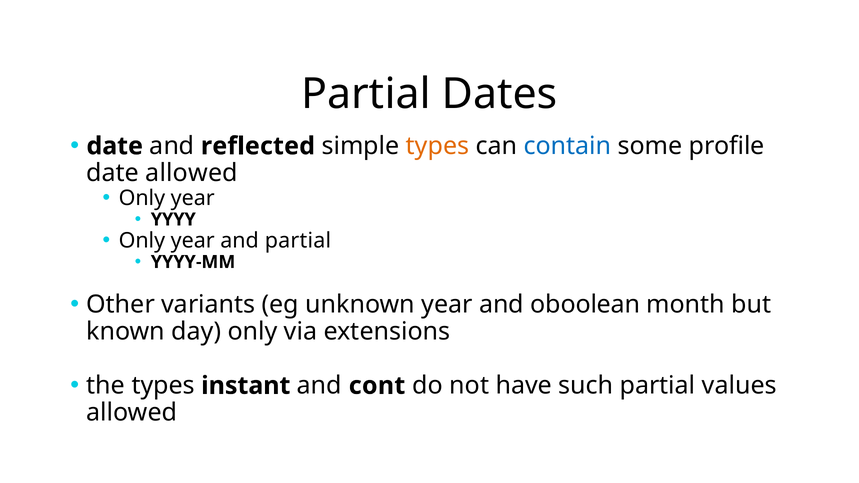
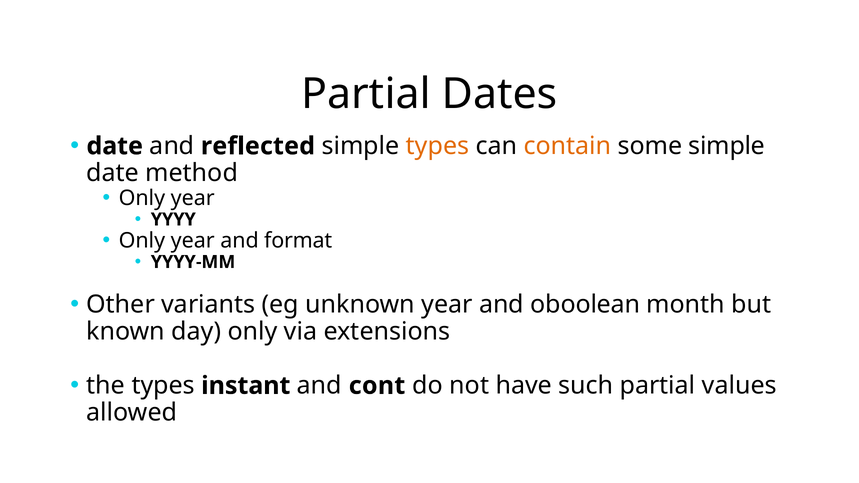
contain colour: blue -> orange
some profile: profile -> simple
date allowed: allowed -> method
and partial: partial -> format
